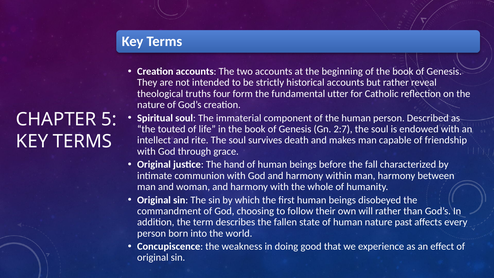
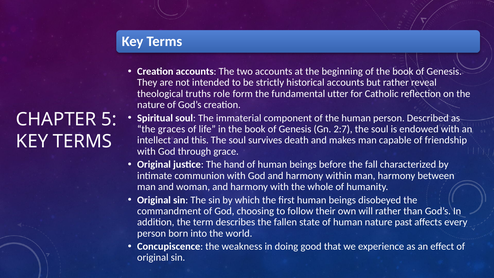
four: four -> role
touted: touted -> graces
rite: rite -> this
